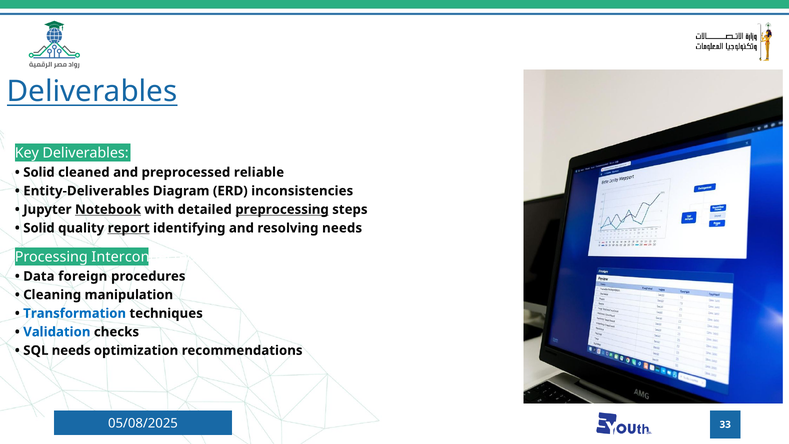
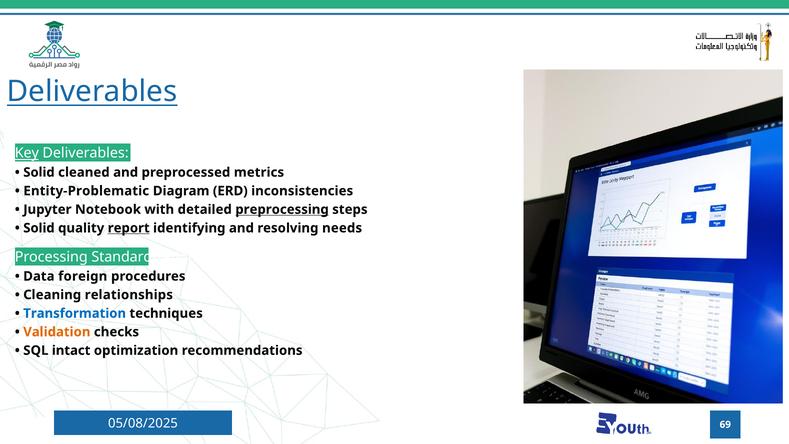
Key underline: none -> present
reliable: reliable -> metrics
Entity-Deliverables: Entity-Deliverables -> Entity-Problematic
Notebook underline: present -> none
Interconnected: Interconnected -> Standardization
manipulation: manipulation -> relationships
Validation colour: blue -> orange
SQL needs: needs -> intact
33: 33 -> 69
